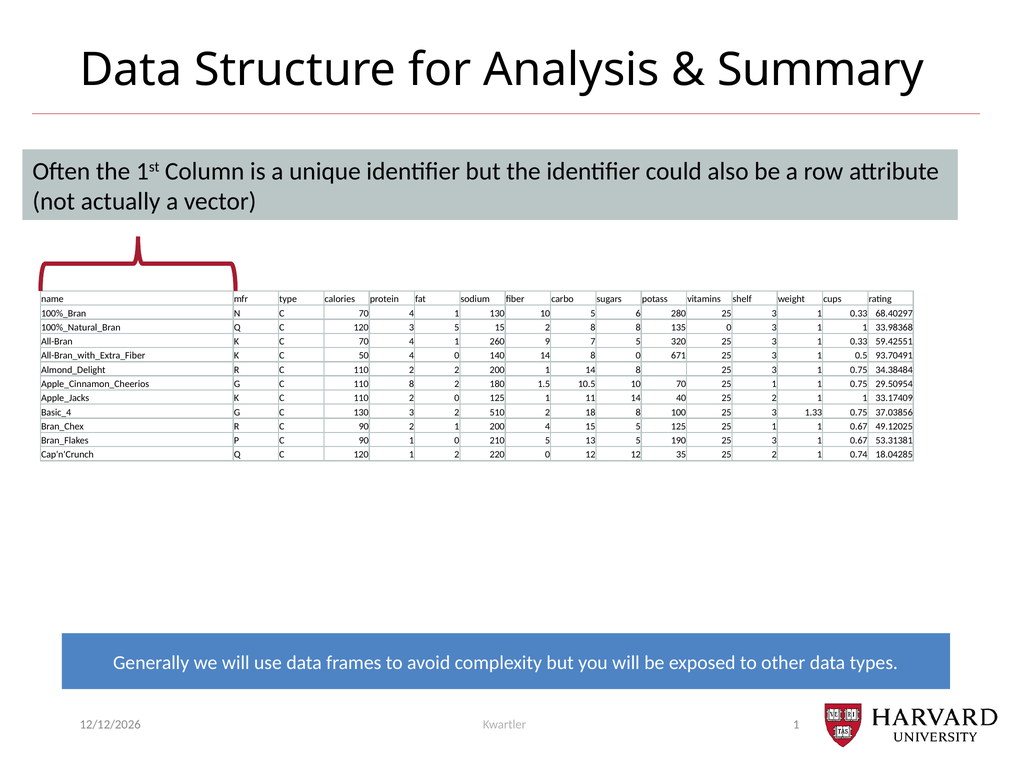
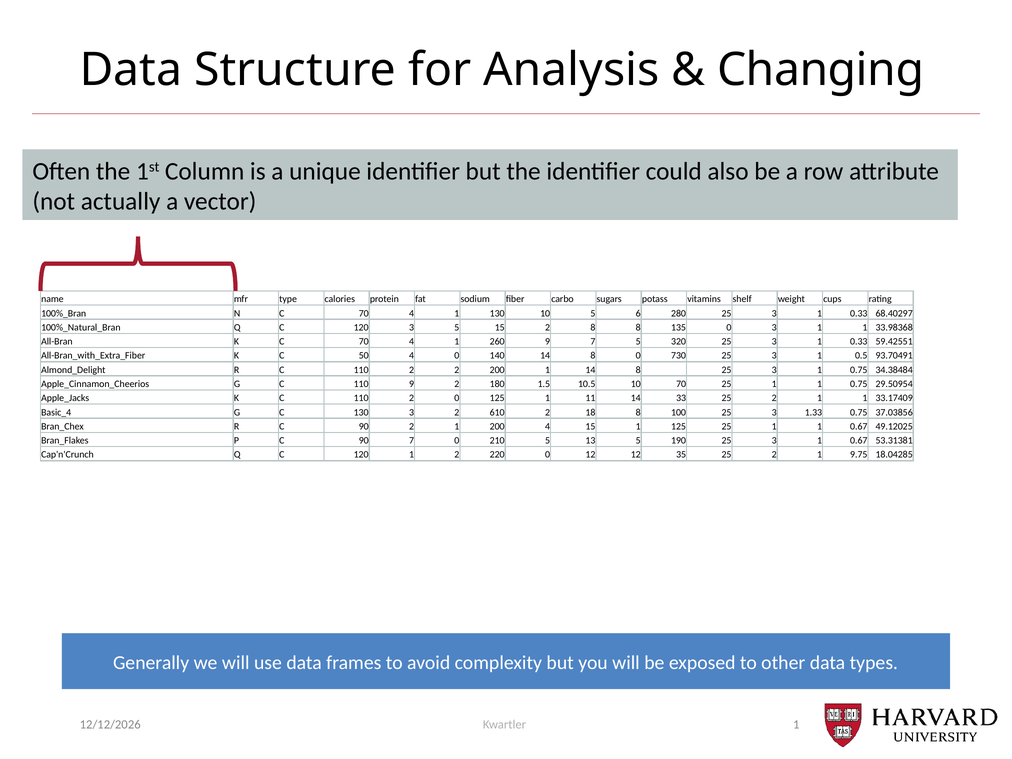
Summary: Summary -> Changing
671: 671 -> 730
110 8: 8 -> 9
40: 40 -> 33
510: 510 -> 610
15 5: 5 -> 1
90 1: 1 -> 7
0.74: 0.74 -> 9.75
